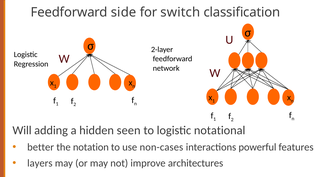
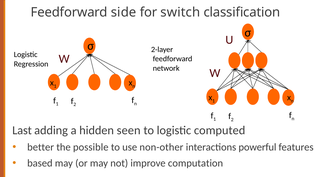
Will: Will -> Last
notational: notational -> computed
notation: notation -> possible
non-cases: non-cases -> non-other
layers: layers -> based
architectures: architectures -> computation
